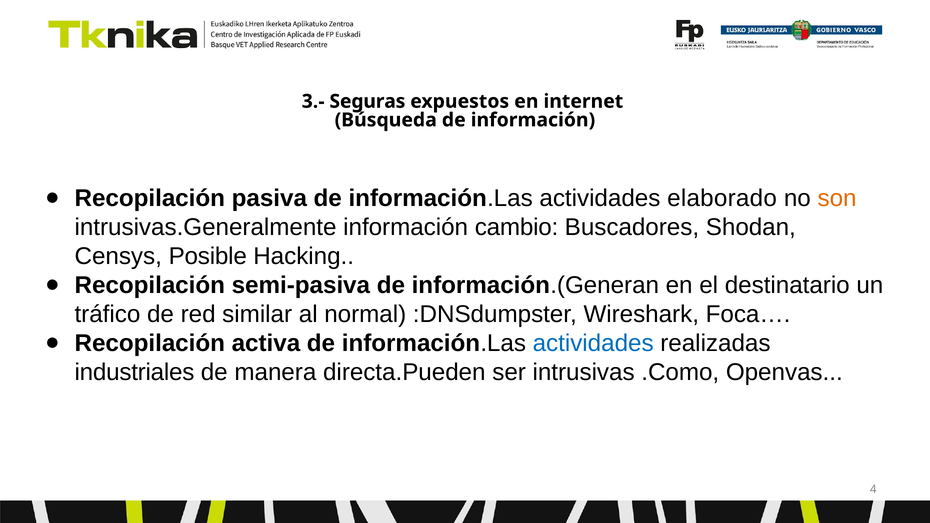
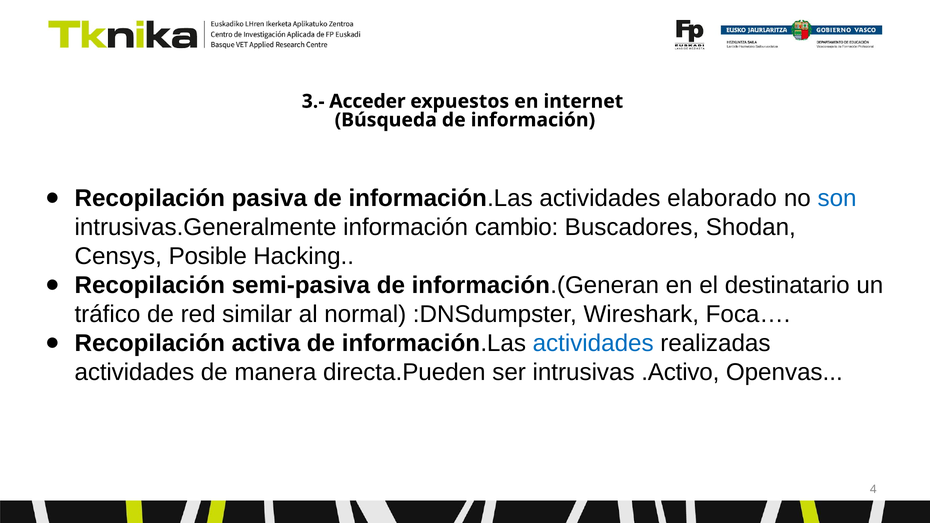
Seguras: Seguras -> Acceder
son colour: orange -> blue
industriales at (135, 373): industriales -> actividades
.Como: .Como -> .Activo
